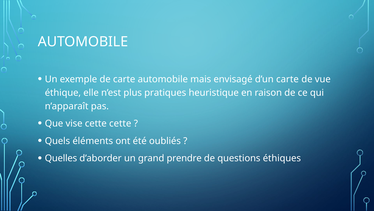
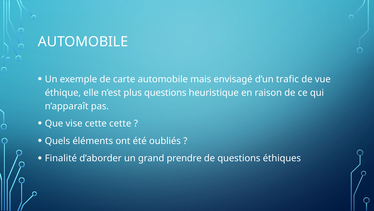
d’un carte: carte -> trafic
plus pratiques: pratiques -> questions
Quelles: Quelles -> Finalité
